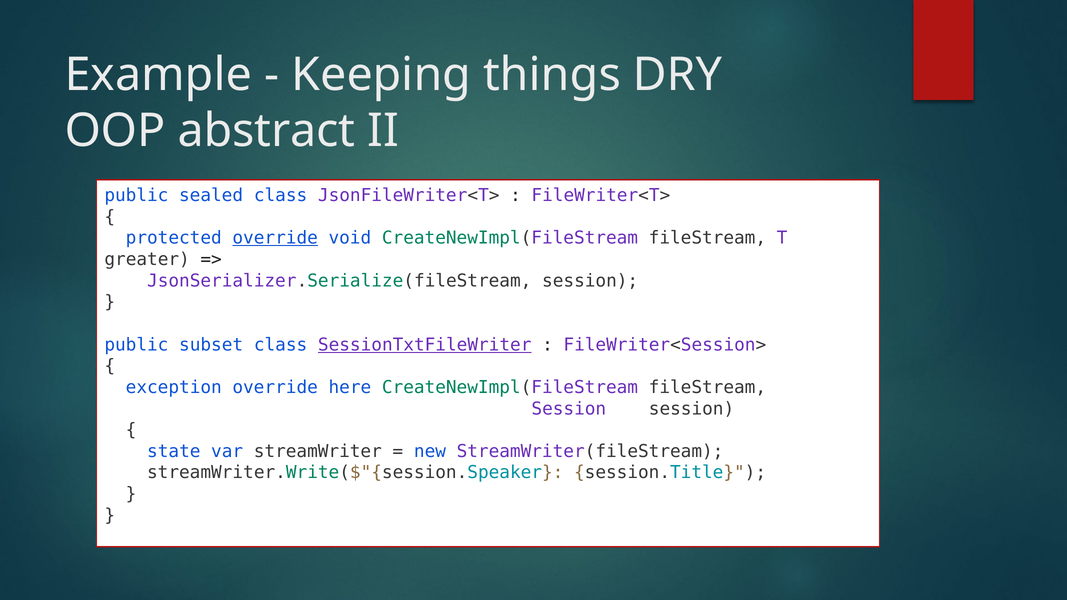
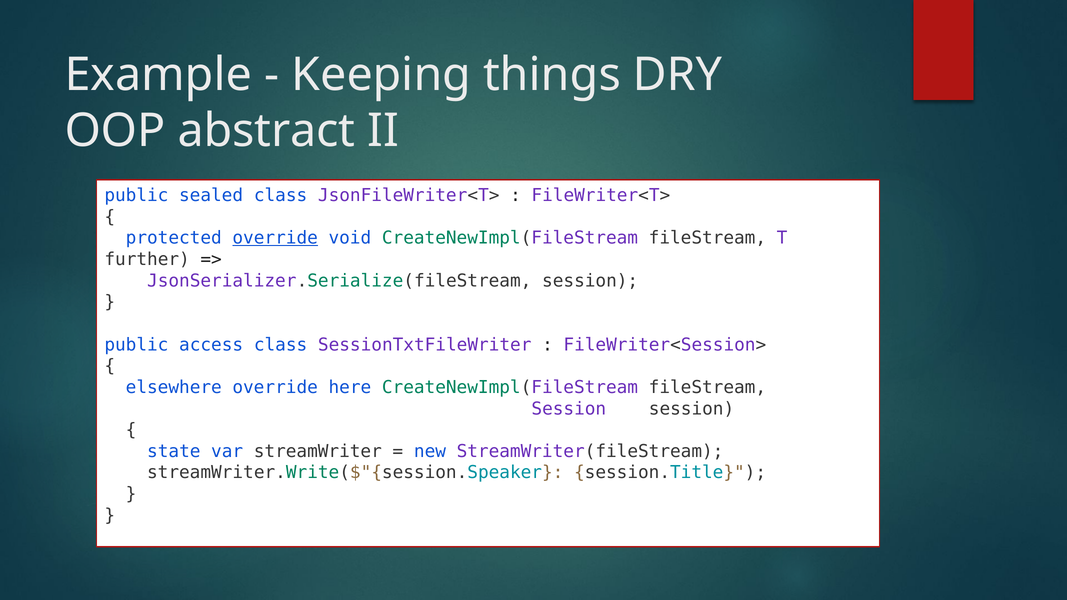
greater: greater -> further
subset: subset -> access
SessionTxtFileWriter underline: present -> none
exception: exception -> elsewhere
